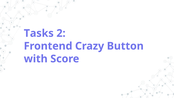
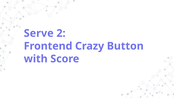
Tasks: Tasks -> Serve
